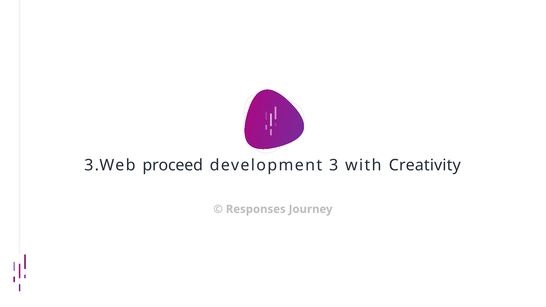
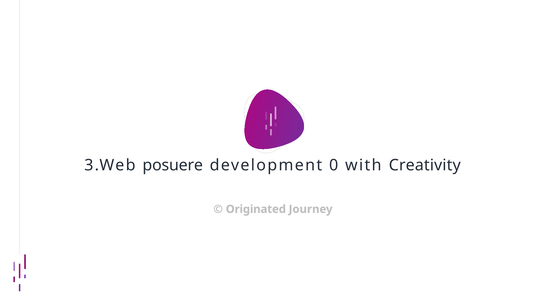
proceed: proceed -> posuere
3: 3 -> 0
Responses: Responses -> Originated
